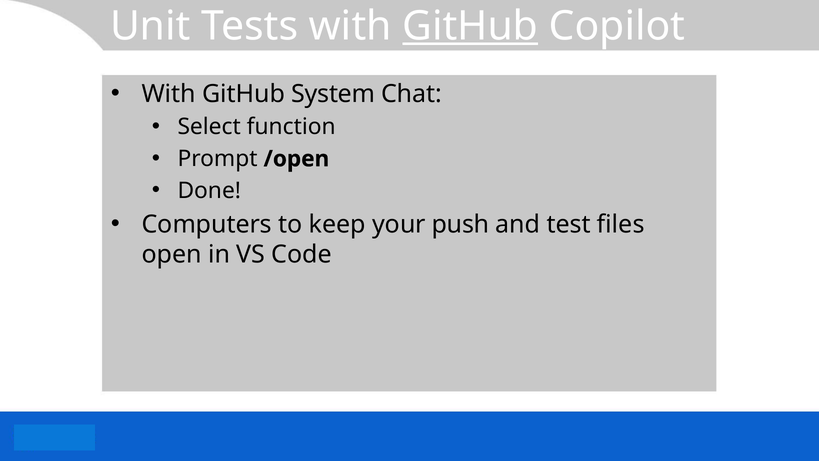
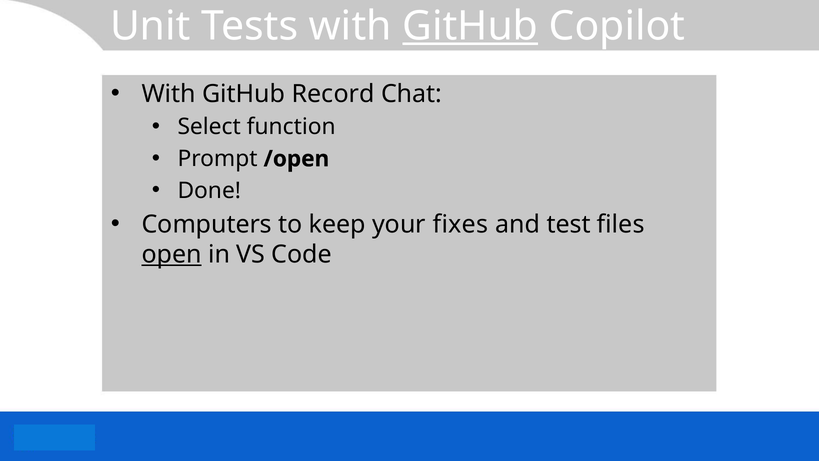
System: System -> Record
push: push -> fixes
open underline: none -> present
